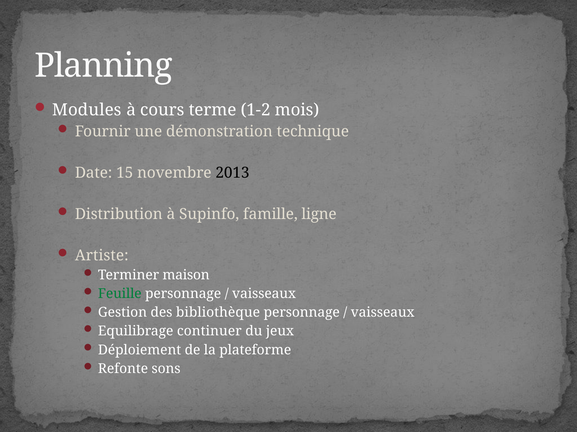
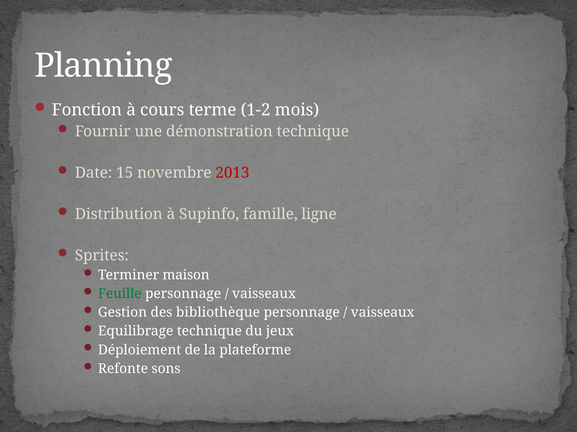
Modules: Modules -> Fonction
2013 colour: black -> red
Artiste: Artiste -> Sprites
Equilibrage continuer: continuer -> technique
